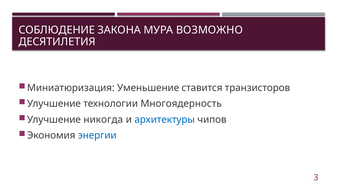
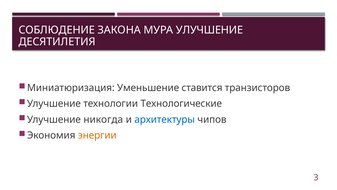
МУРА ВОЗМОЖНО: ВОЗМОЖНО -> УЛУЧШЕНИЕ
Многоядерность: Многоядерность -> Технологические
энергии colour: blue -> orange
